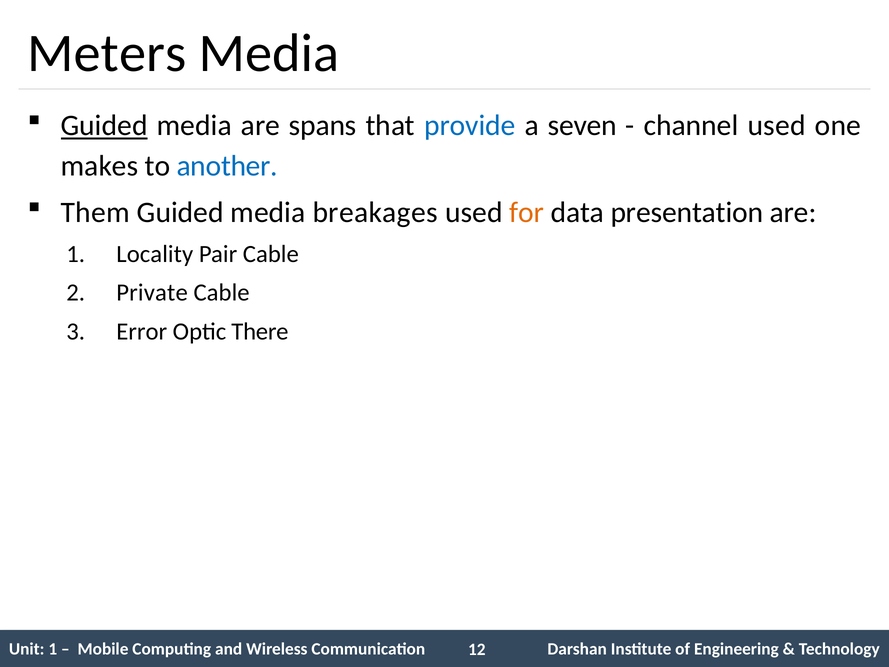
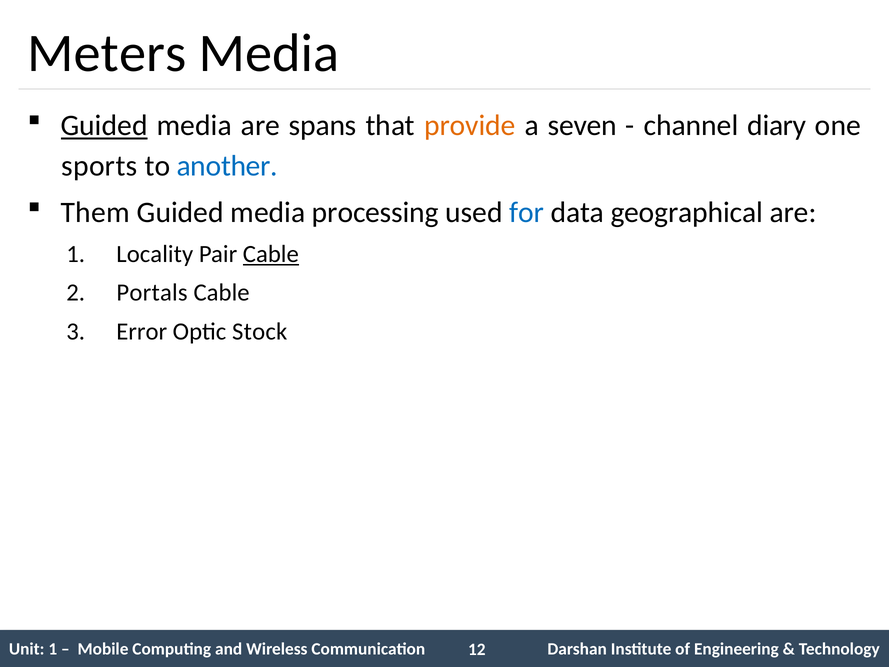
provide colour: blue -> orange
channel used: used -> diary
makes: makes -> sports
breakages: breakages -> processing
for colour: orange -> blue
presentation: presentation -> geographical
Cable at (271, 254) underline: none -> present
Private: Private -> Portals
There: There -> Stock
